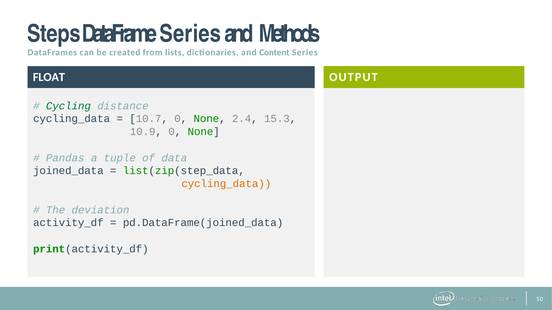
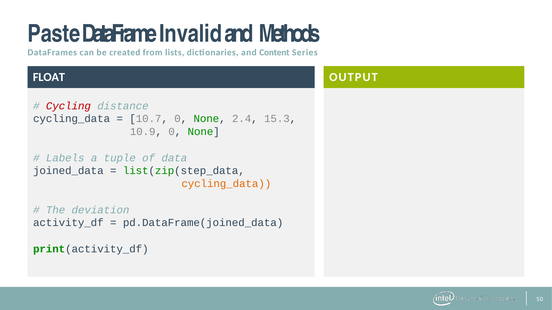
Steps: Steps -> Paste
DataFrame Series: Series -> Invalid
Cycling colour: green -> red
Pandas: Pandas -> Labels
